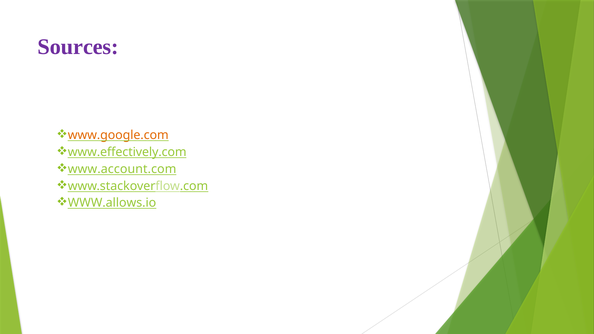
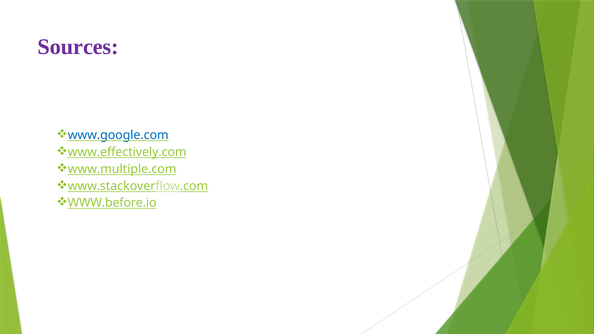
www.google.com colour: orange -> blue
www.account.com: www.account.com -> www.multiple.com
WWW.allows.io: WWW.allows.io -> WWW.before.io
